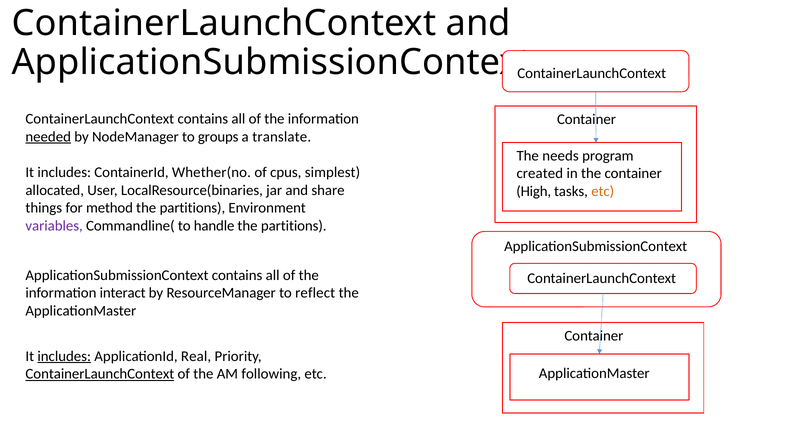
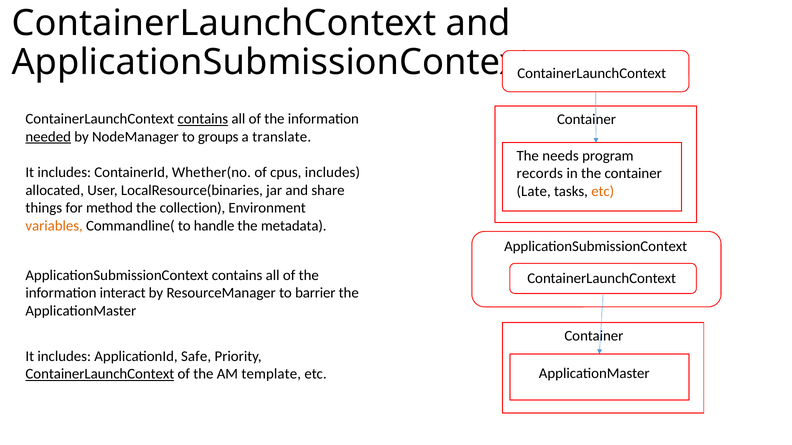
contains at (203, 119) underline: none -> present
cpus simplest: simplest -> includes
created: created -> records
High: High -> Late
partitions at (192, 208): partitions -> collection
variables colour: purple -> orange
partitions at (294, 226): partitions -> metadata
reflect: reflect -> barrier
includes at (64, 357) underline: present -> none
Real: Real -> Safe
following: following -> template
